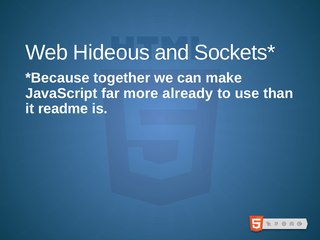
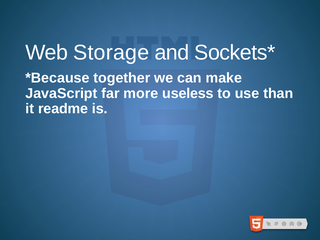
Hideous: Hideous -> Storage
already: already -> useless
